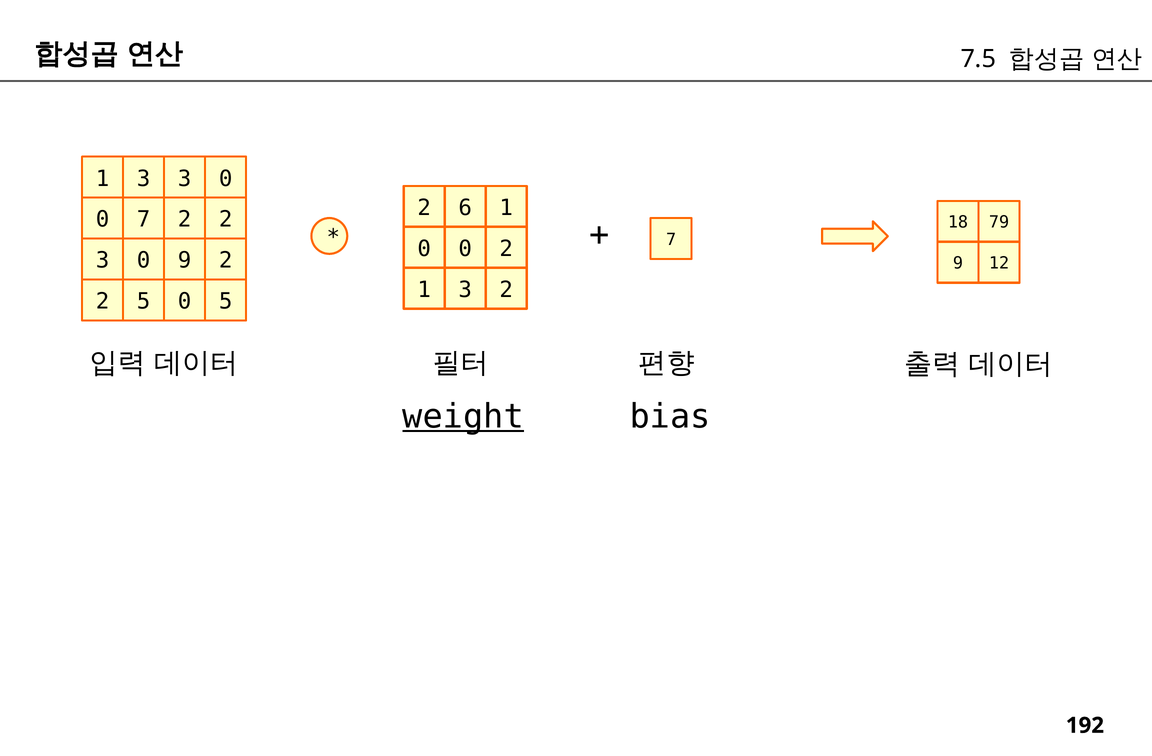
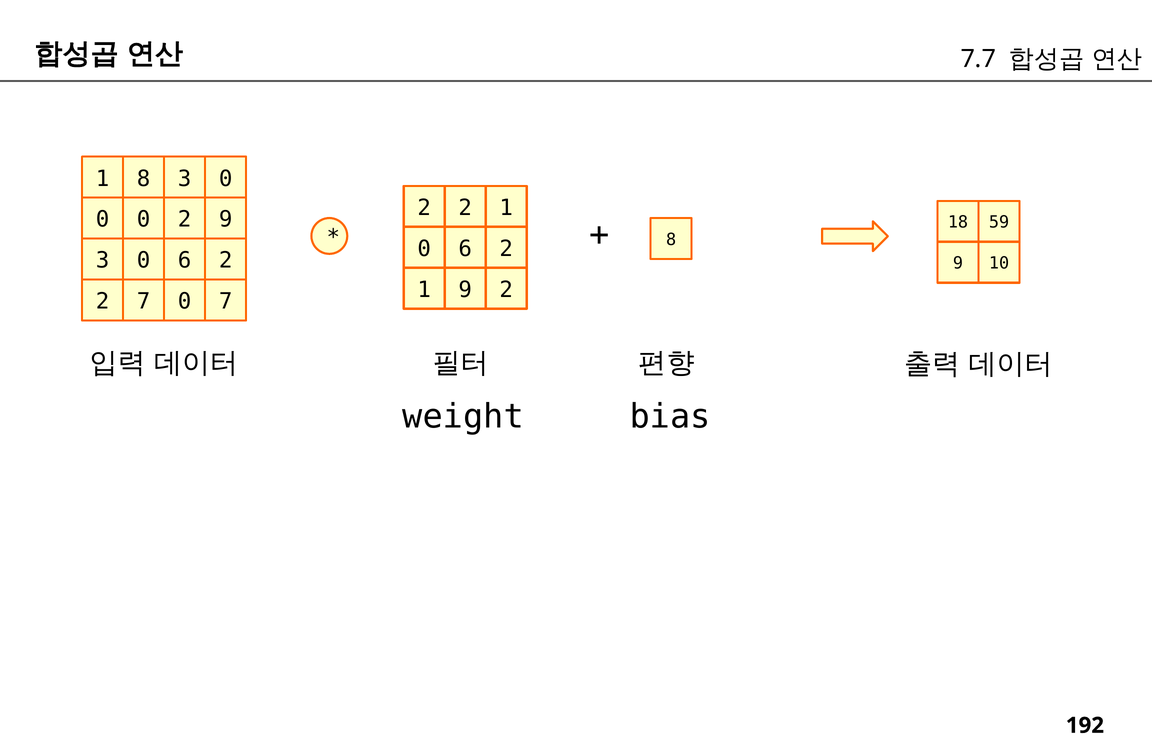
7.5: 7.5 -> 7.7
3 at (144, 179): 3 -> 8
6 at (465, 208): 6 -> 2
7 at (144, 220): 7 -> 0
2 at (226, 220): 2 -> 9
79: 79 -> 59
7 at (671, 240): 7 -> 8
0 at (465, 249): 0 -> 6
3 0 9: 9 -> 6
12: 12 -> 10
3 at (465, 290): 3 -> 9
2 5: 5 -> 7
0 5: 5 -> 7
weight underline: present -> none
